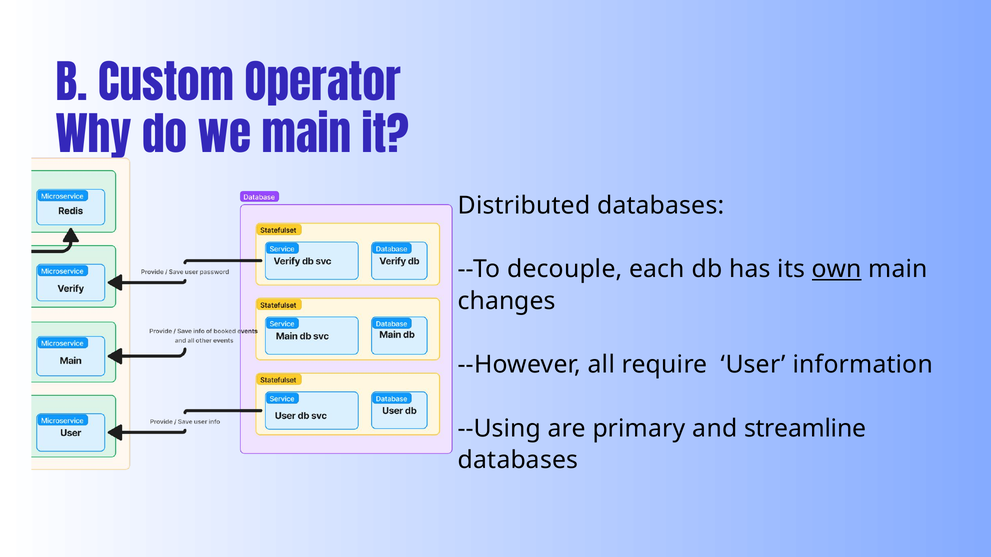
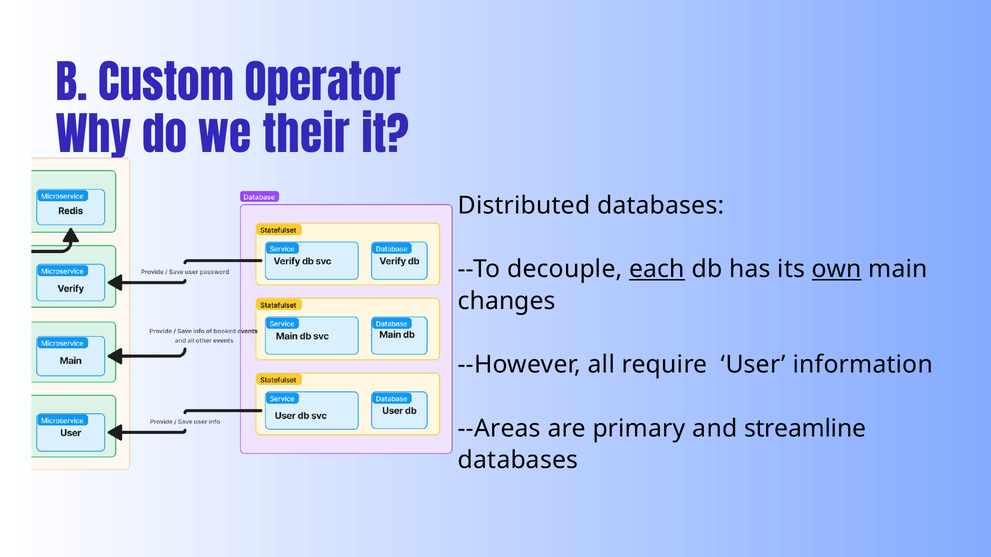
we main: main -> their
each underline: none -> present
--Using: --Using -> --Areas
